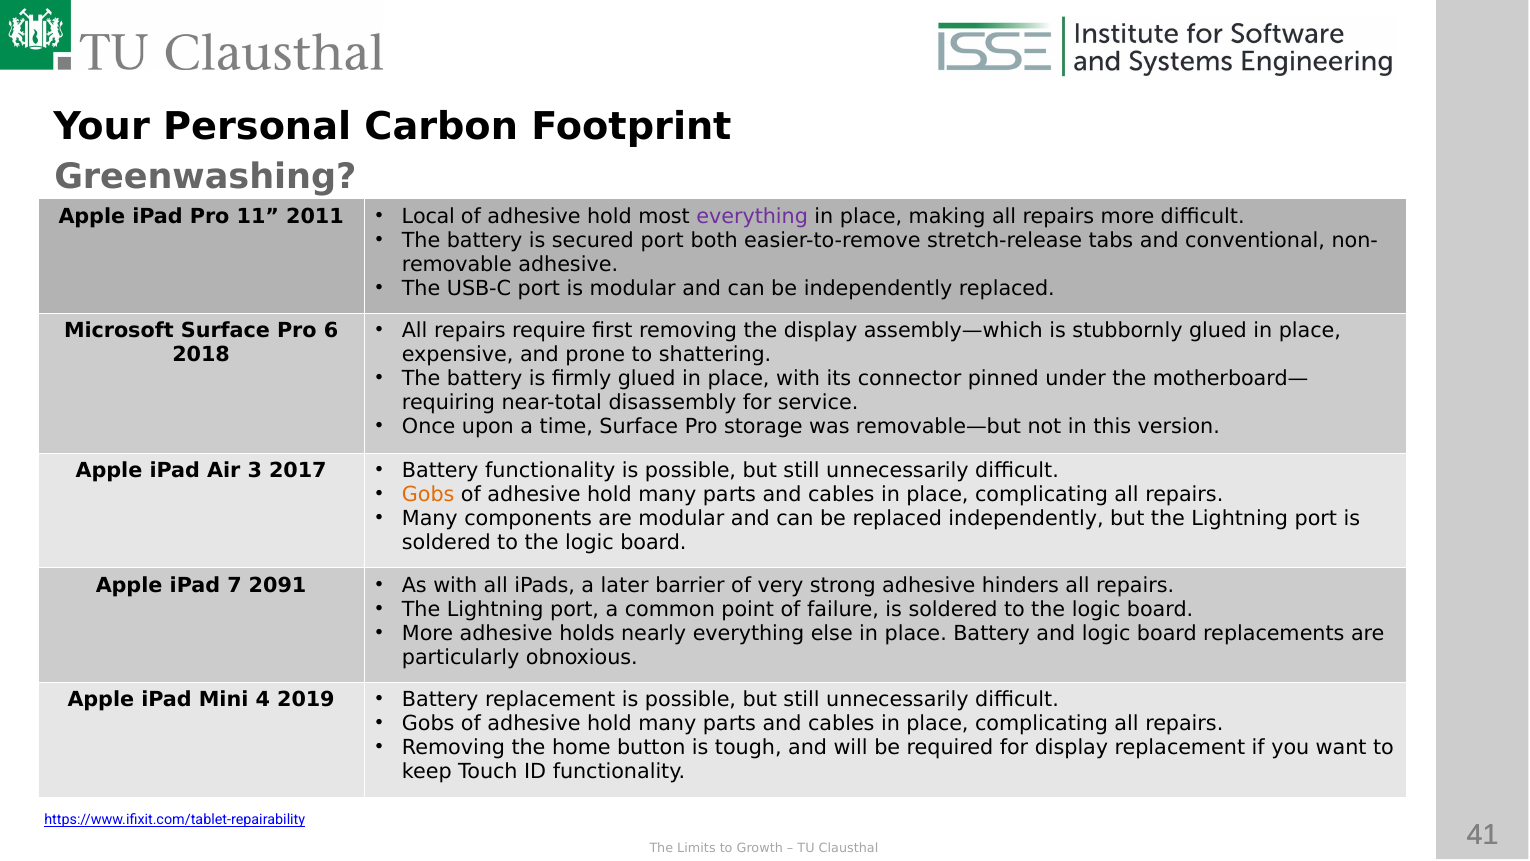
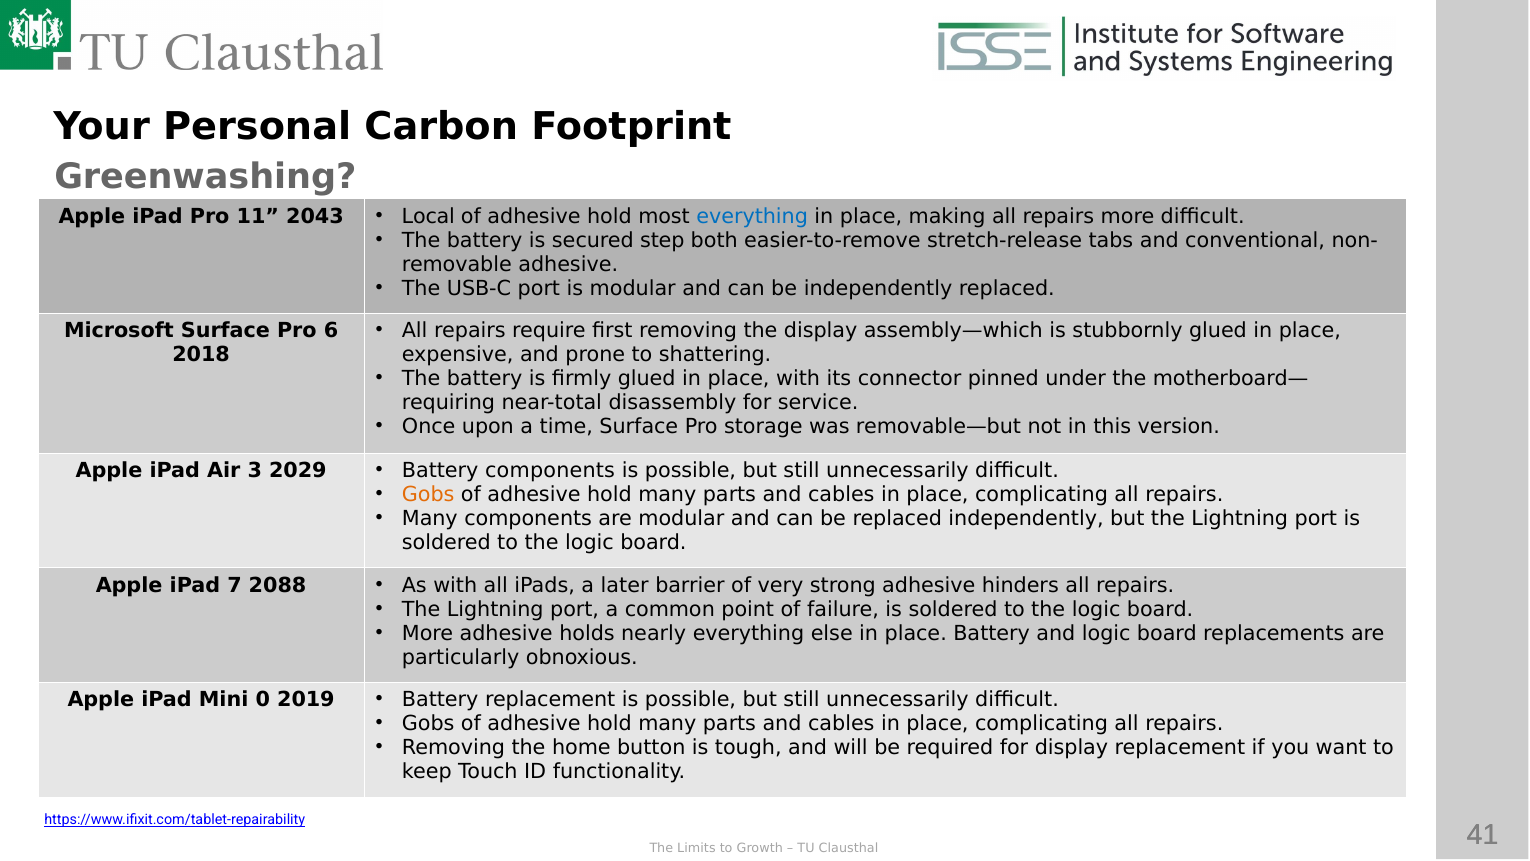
2011: 2011 -> 2043
everything at (752, 216) colour: purple -> blue
secured port: port -> step
2017: 2017 -> 2029
Battery functionality: functionality -> components
2091: 2091 -> 2088
4: 4 -> 0
